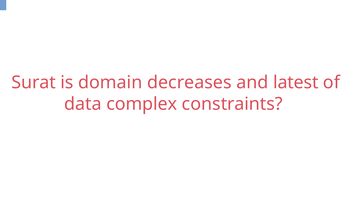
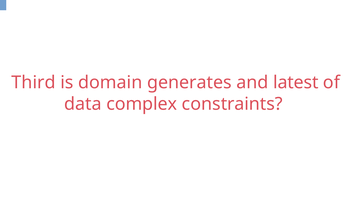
Surat: Surat -> Third
decreases: decreases -> generates
